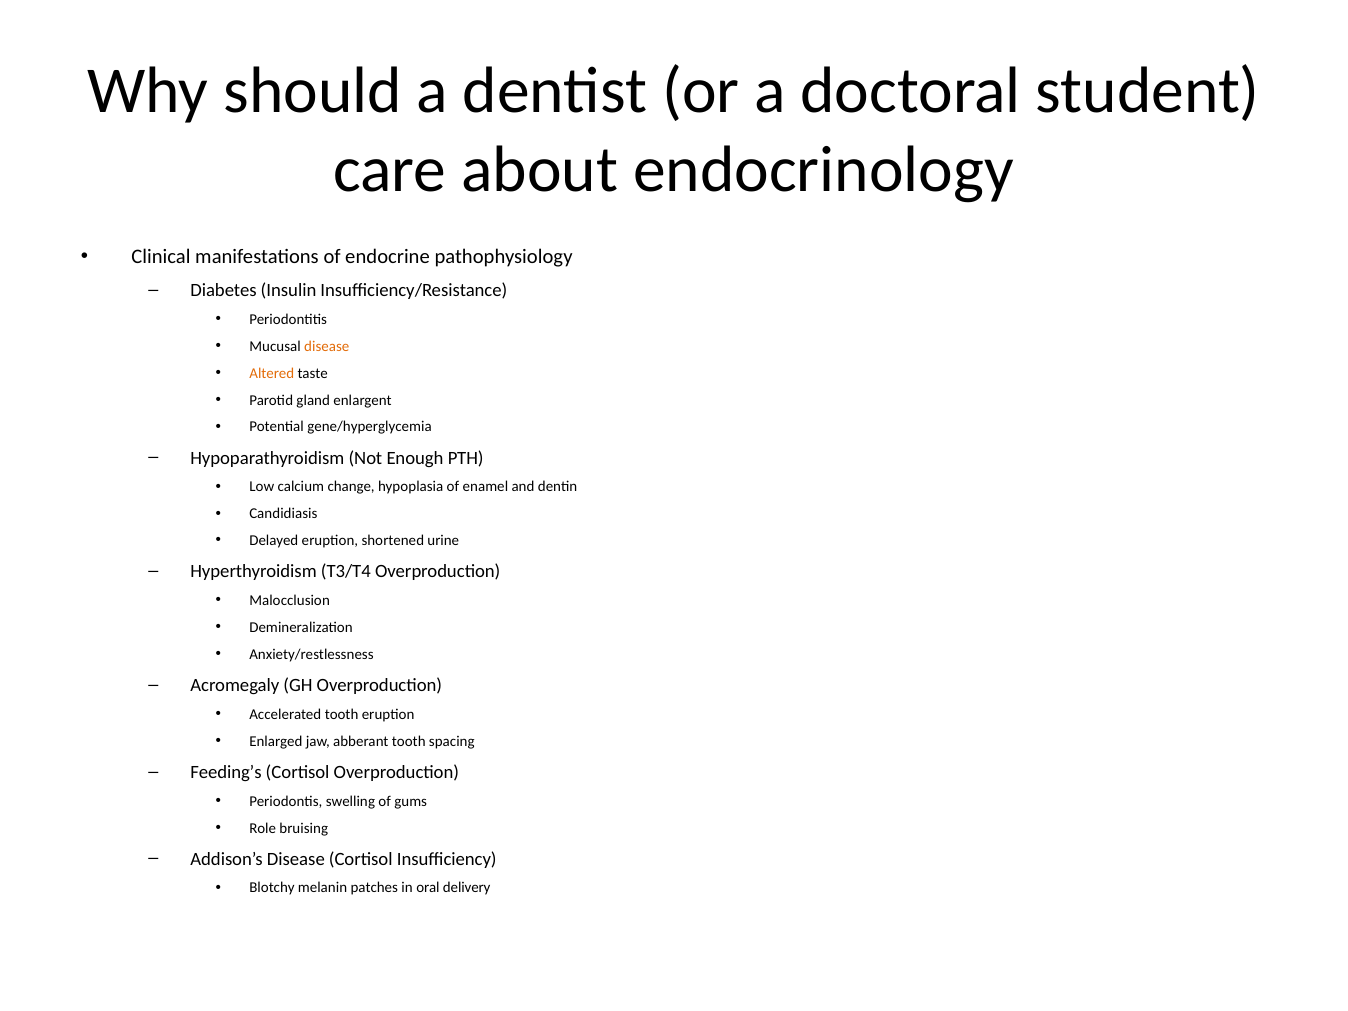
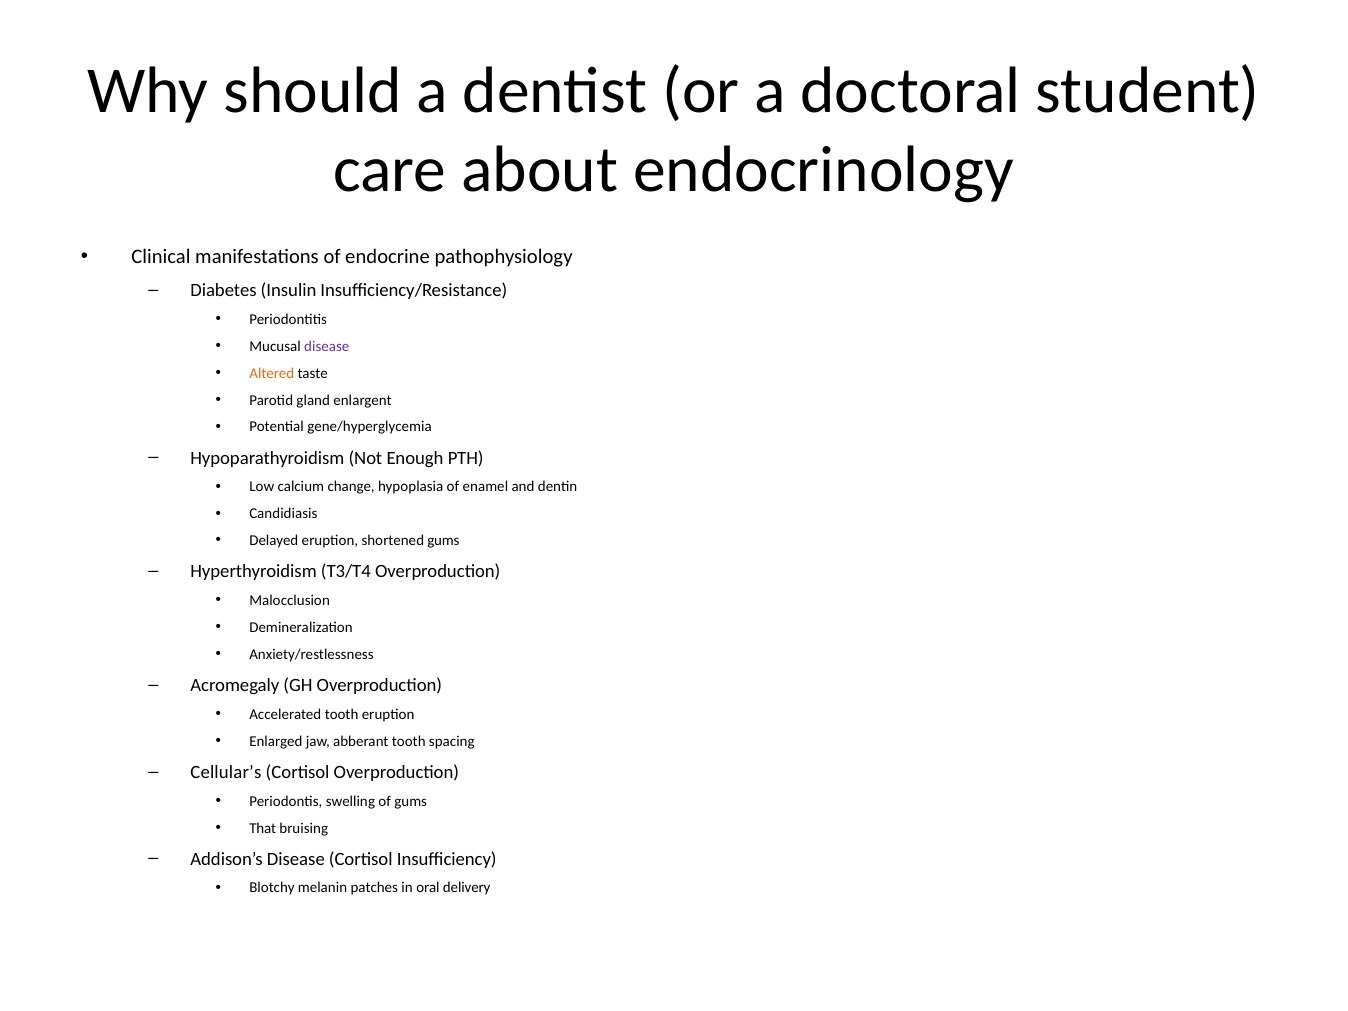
disease at (327, 346) colour: orange -> purple
shortened urine: urine -> gums
Feeding’s: Feeding’s -> Cellular’s
Role: Role -> That
